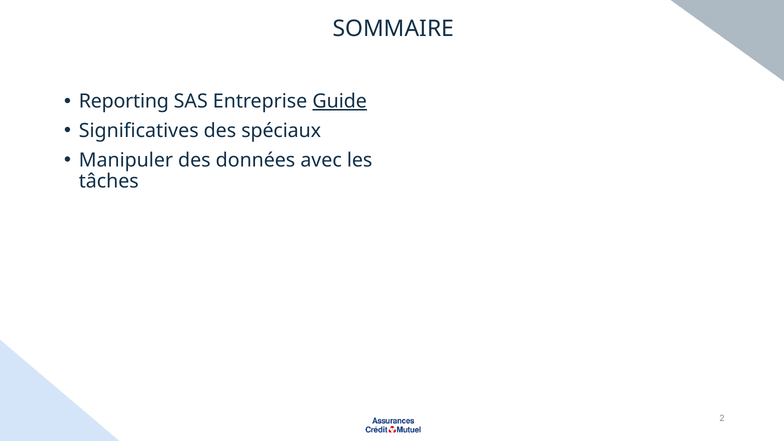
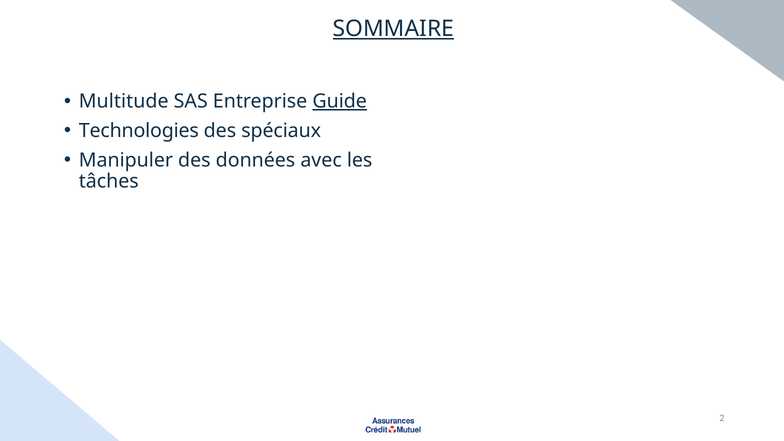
SOMMAIRE underline: none -> present
Reporting: Reporting -> Multitude
Significatives: Significatives -> Technologies
